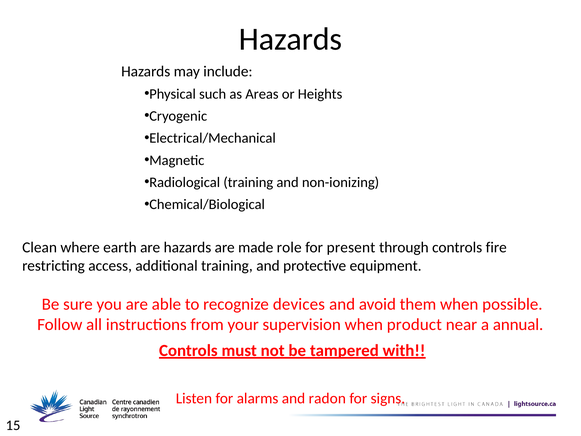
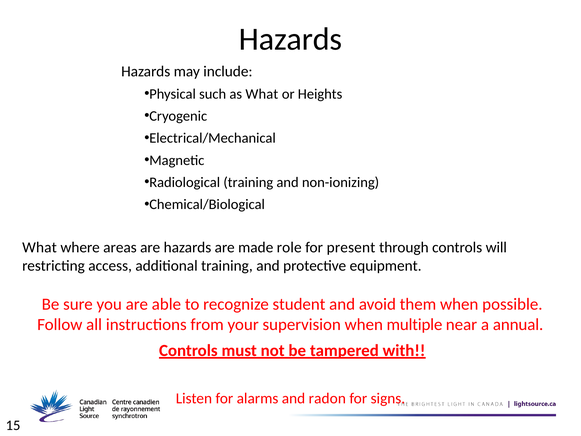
as Areas: Areas -> What
Clean at (40, 247): Clean -> What
earth: earth -> areas
fire: fire -> will
devices: devices -> student
product: product -> multiple
